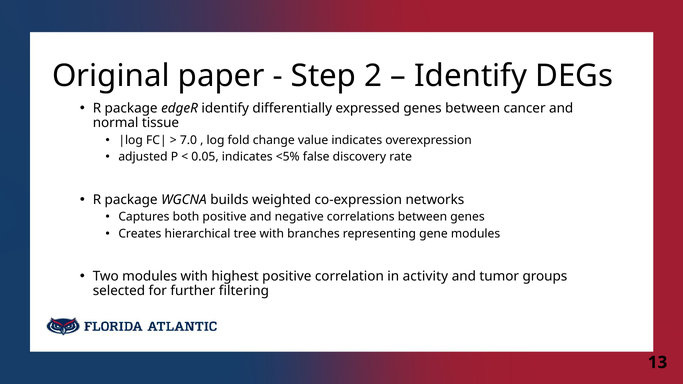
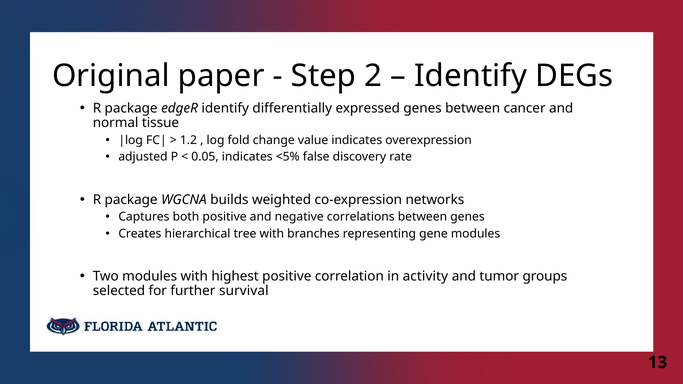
7.0: 7.0 -> 1.2
filtering: filtering -> survival
